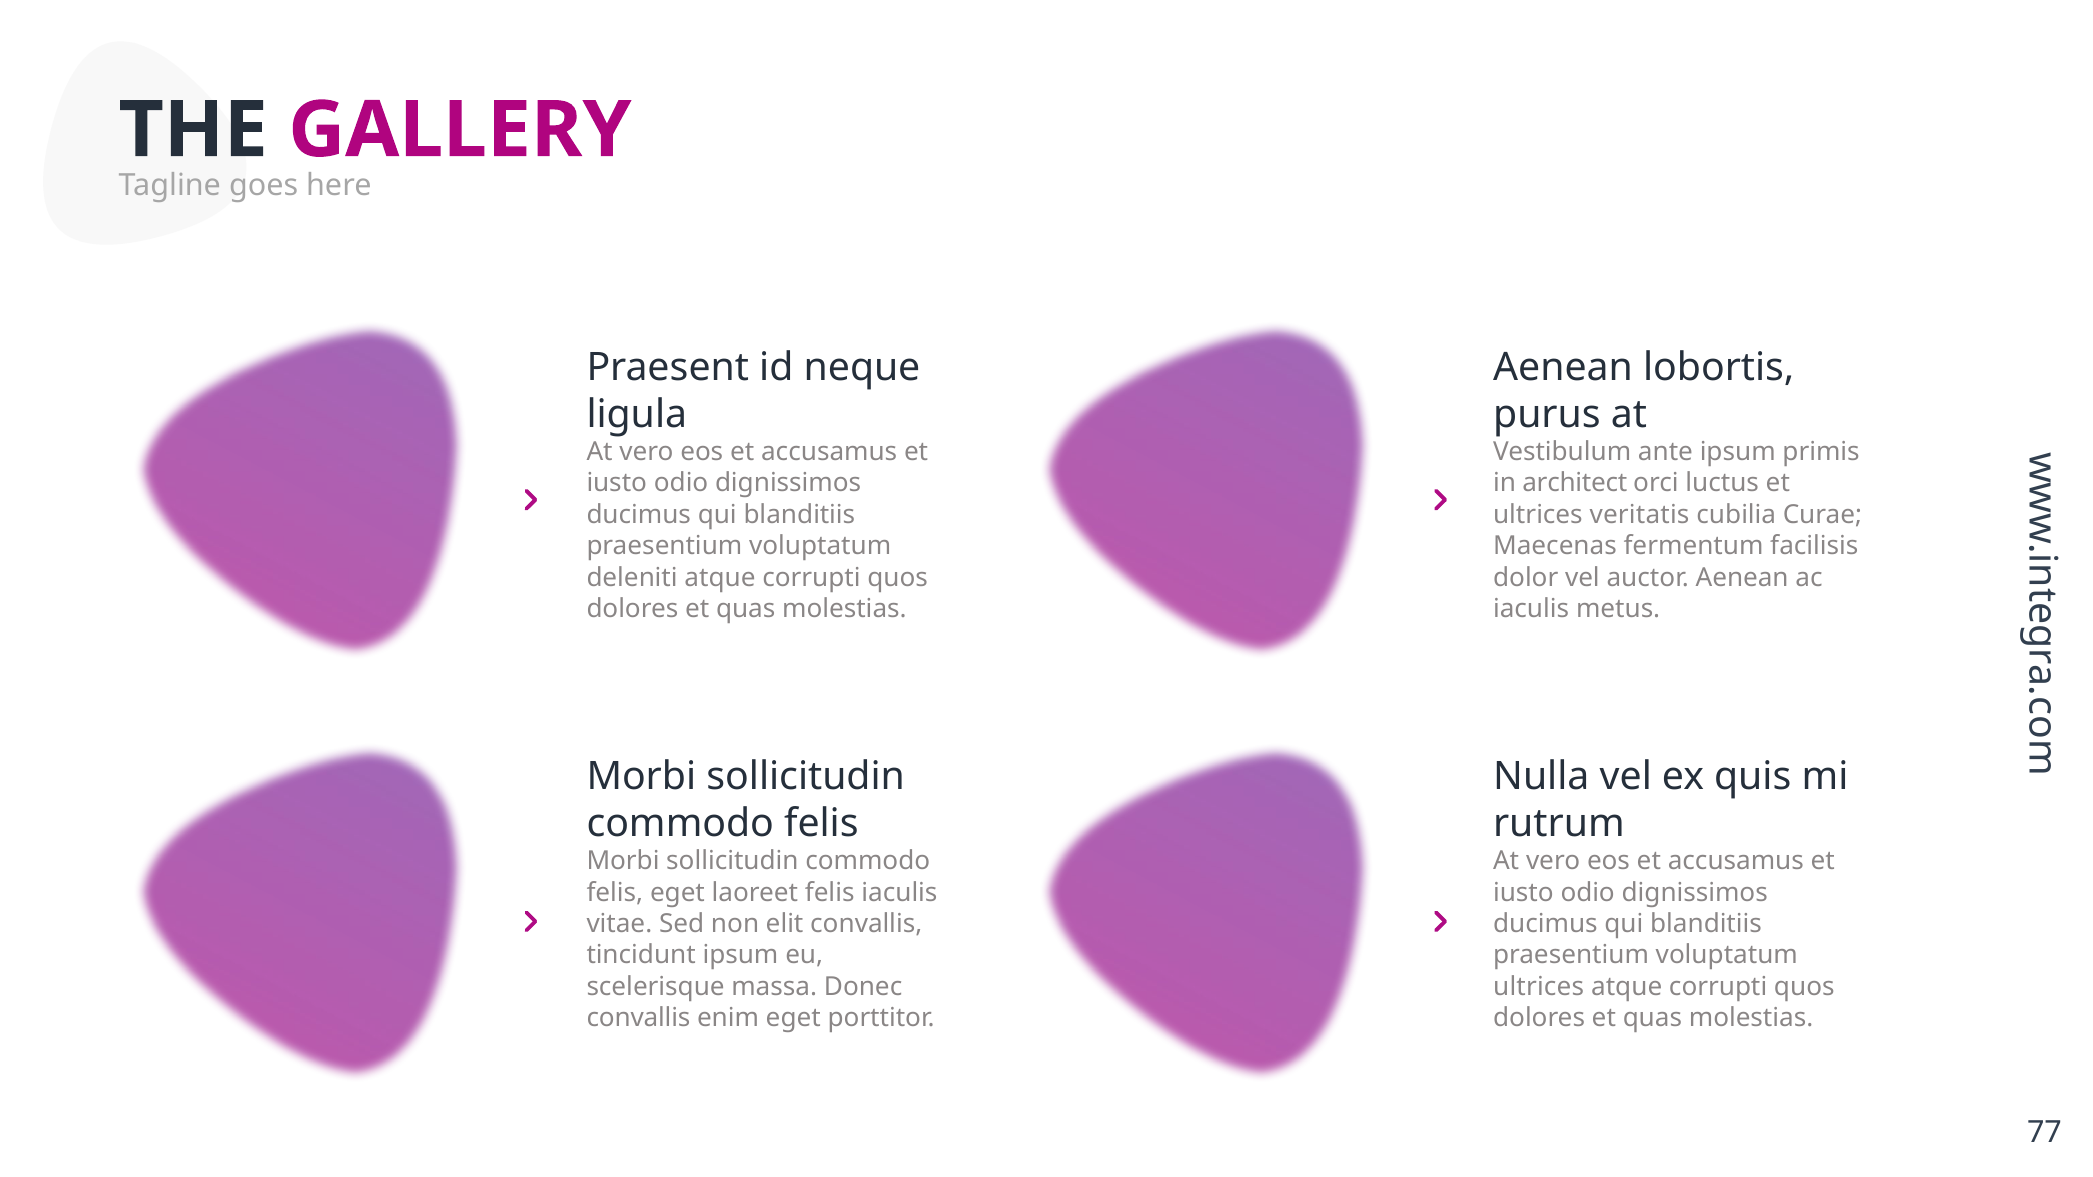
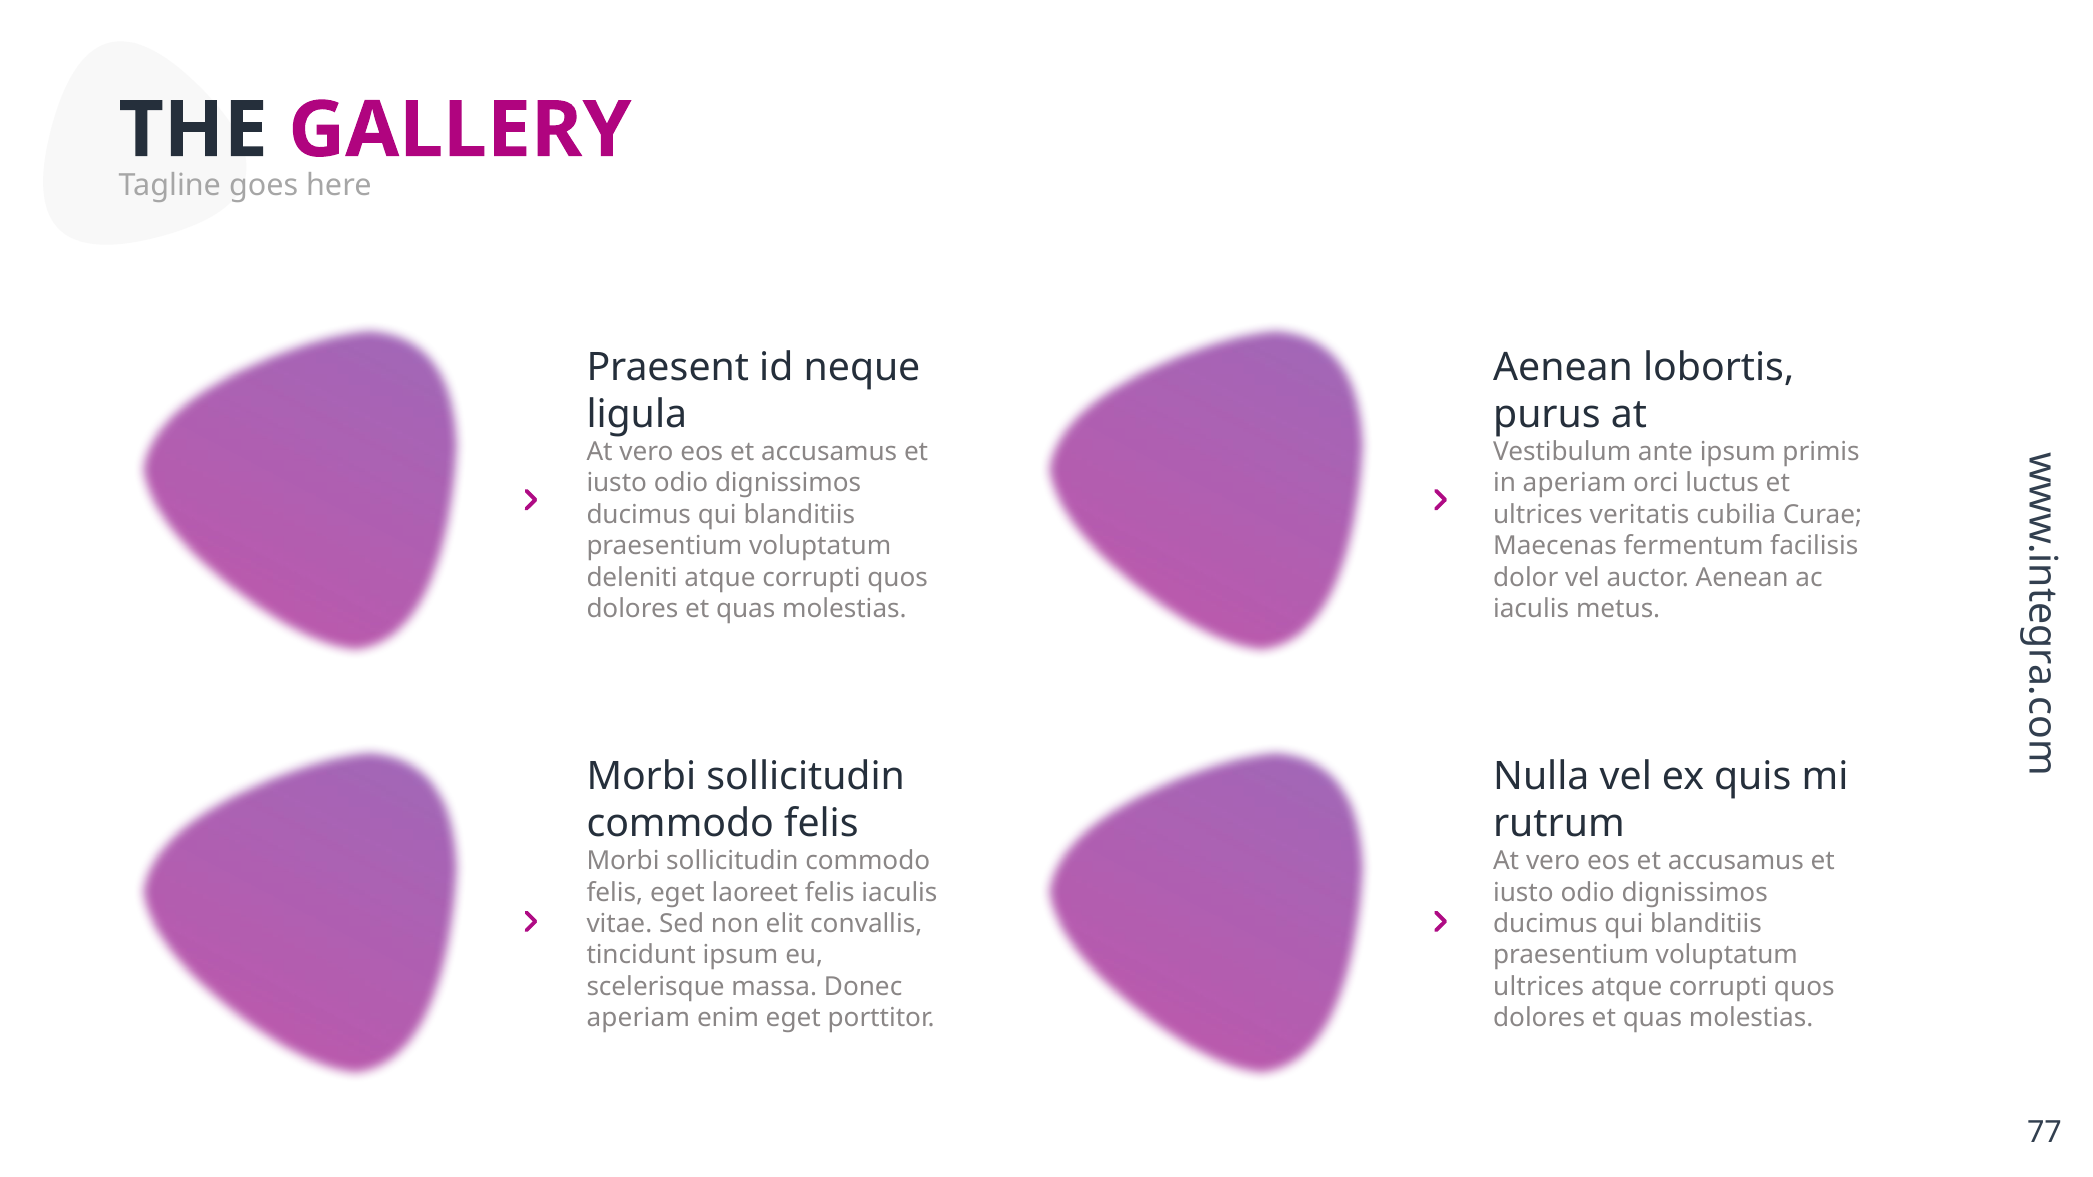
in architect: architect -> aperiam
convallis at (638, 1018): convallis -> aperiam
